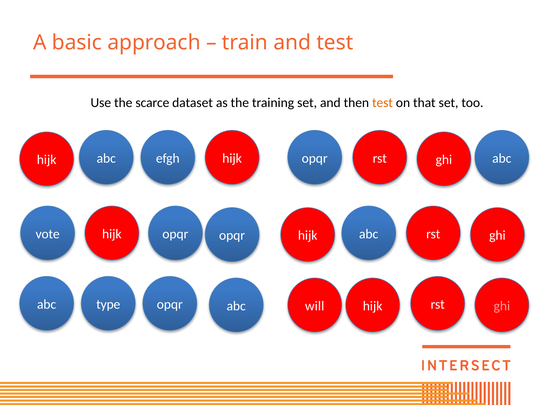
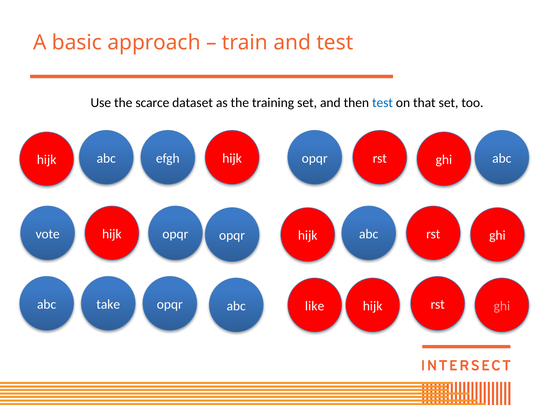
test at (382, 103) colour: orange -> blue
type: type -> take
will: will -> like
